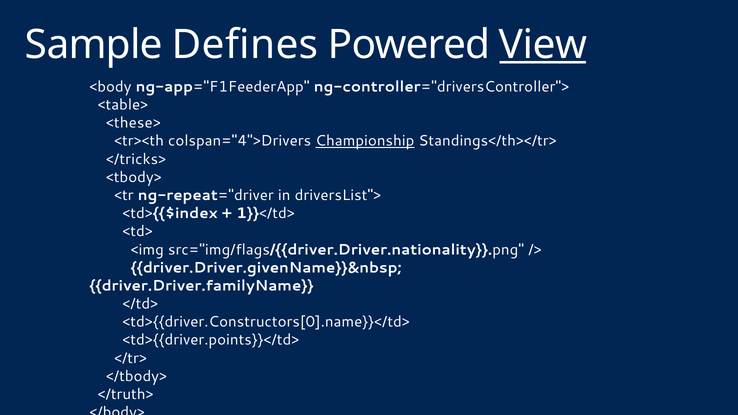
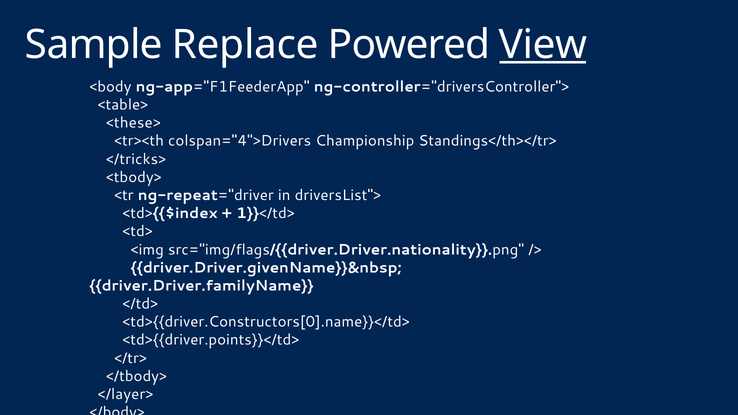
Defines: Defines -> Replace
Championship underline: present -> none
</truth>: </truth> -> </layer>
